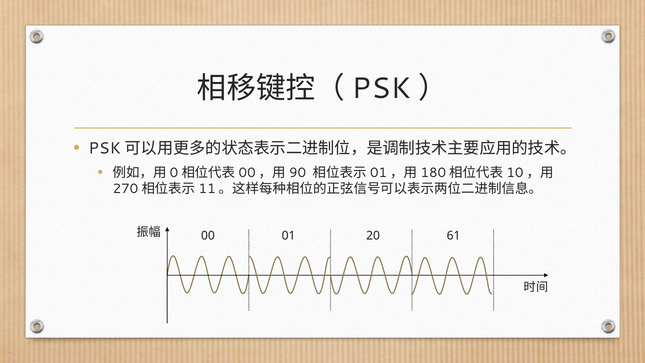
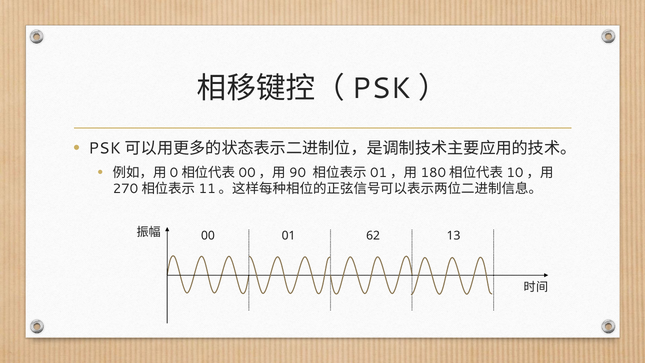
20: 20 -> 62
61: 61 -> 13
